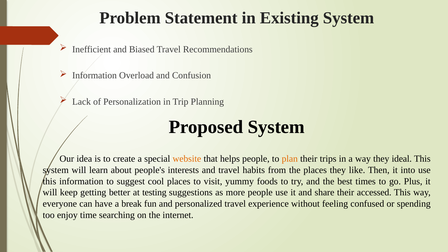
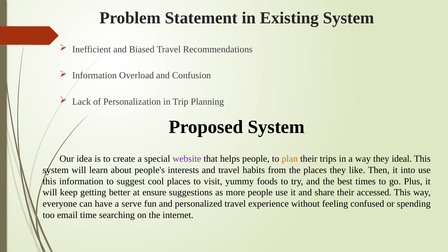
website colour: orange -> purple
testing: testing -> ensure
break: break -> serve
enjoy: enjoy -> email
